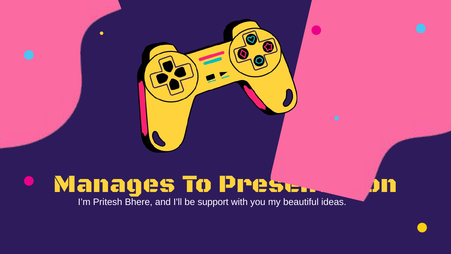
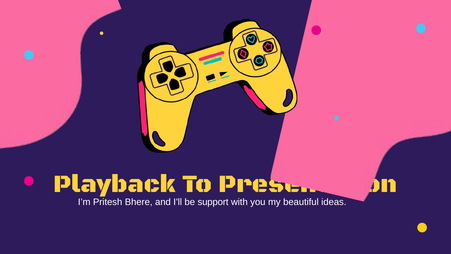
Manages: Manages -> Playback
